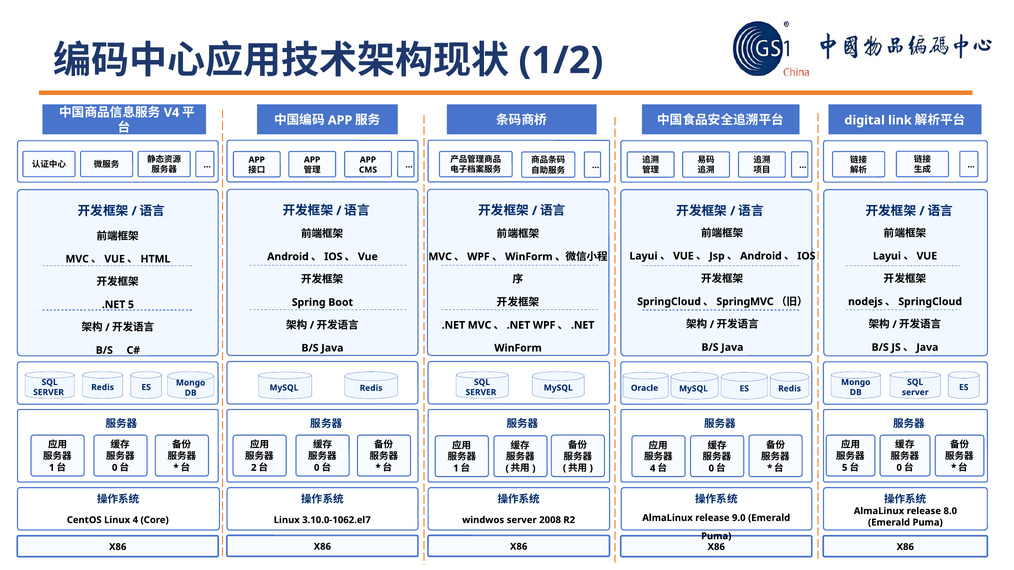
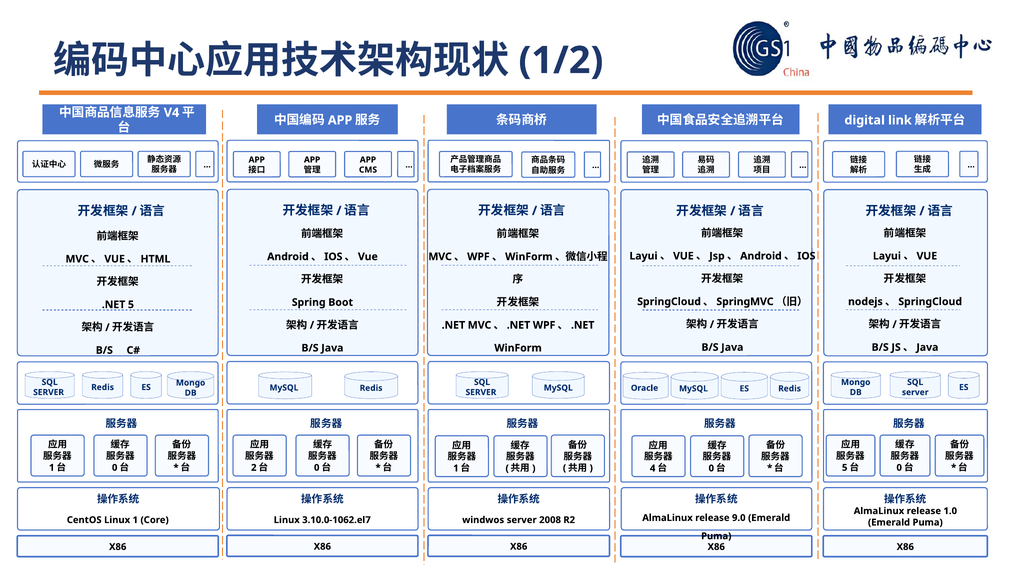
8.0: 8.0 -> 1.0
4: 4 -> 1
